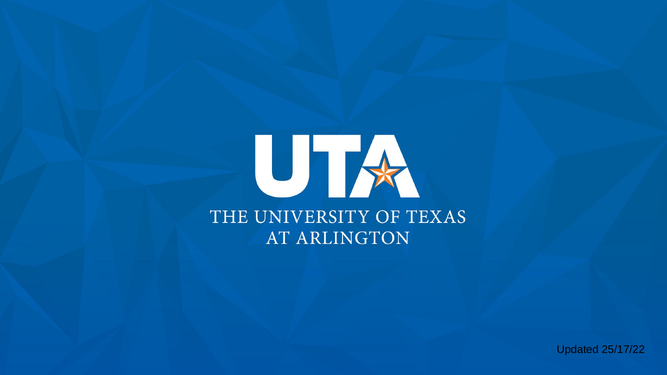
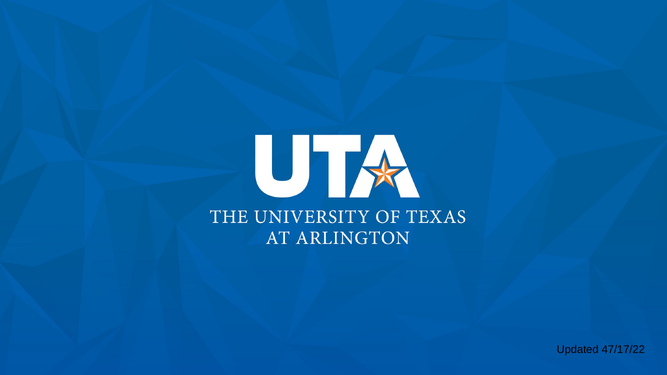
25/17/22: 25/17/22 -> 47/17/22
